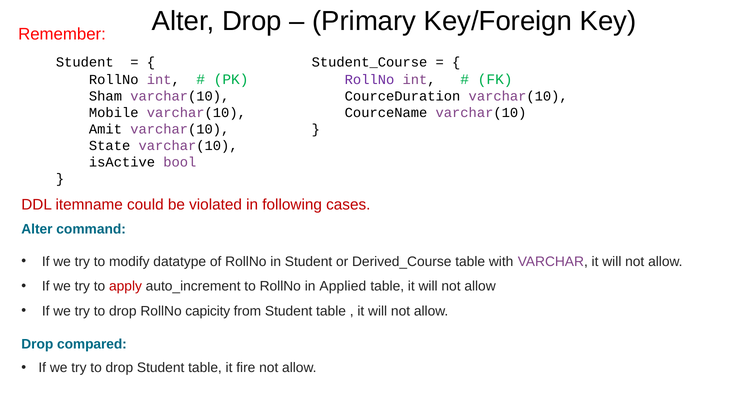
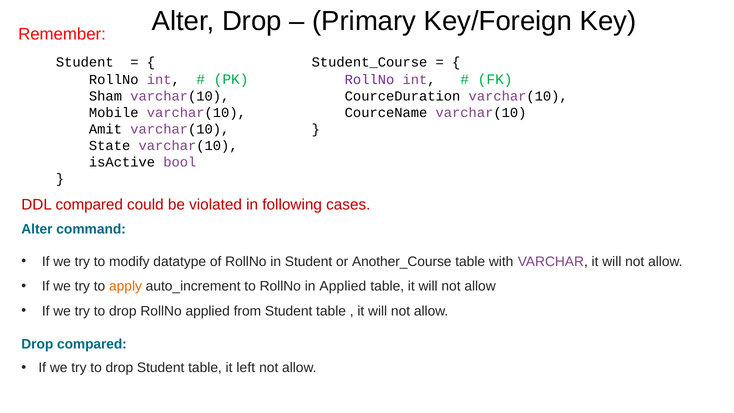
DDL itemname: itemname -> compared
Derived_Course: Derived_Course -> Another_Course
apply colour: red -> orange
RollNo capicity: capicity -> applied
fire: fire -> left
